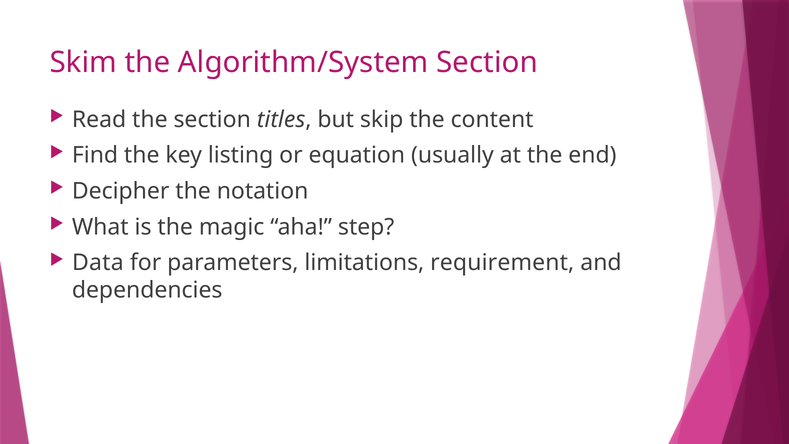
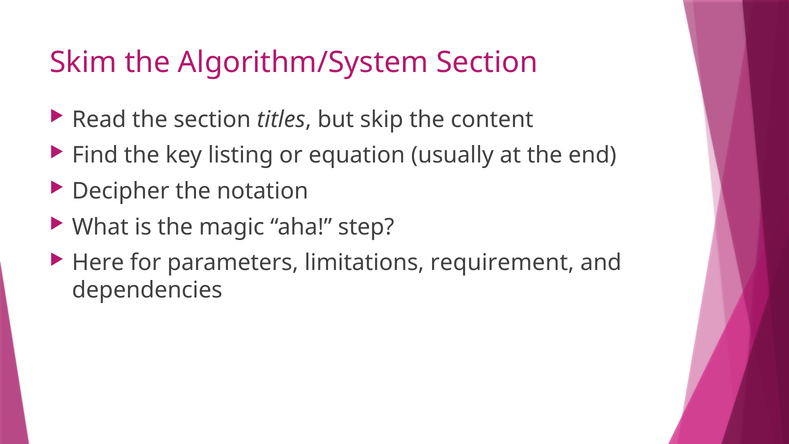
Data: Data -> Here
